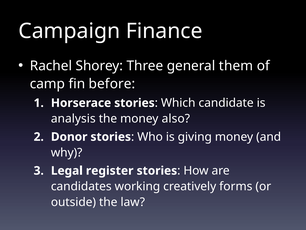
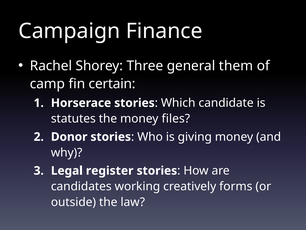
before: before -> certain
analysis: analysis -> statutes
also: also -> files
